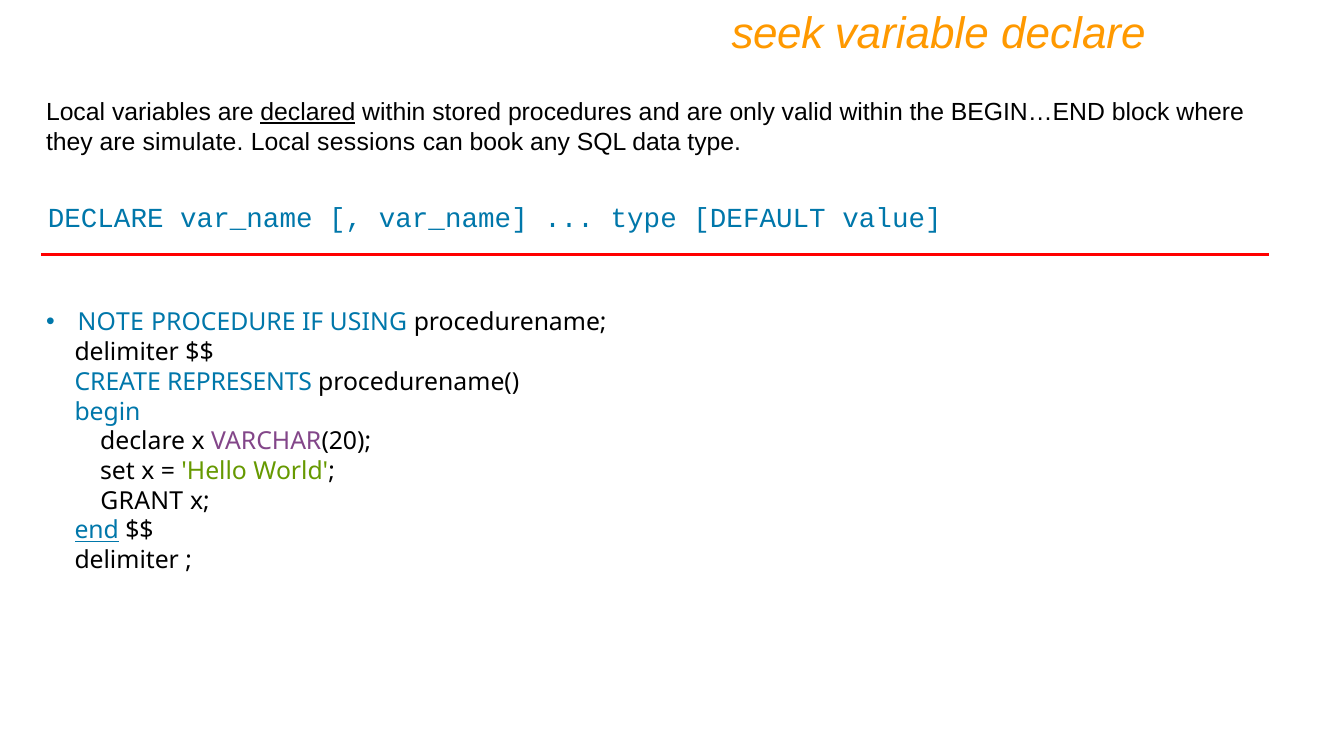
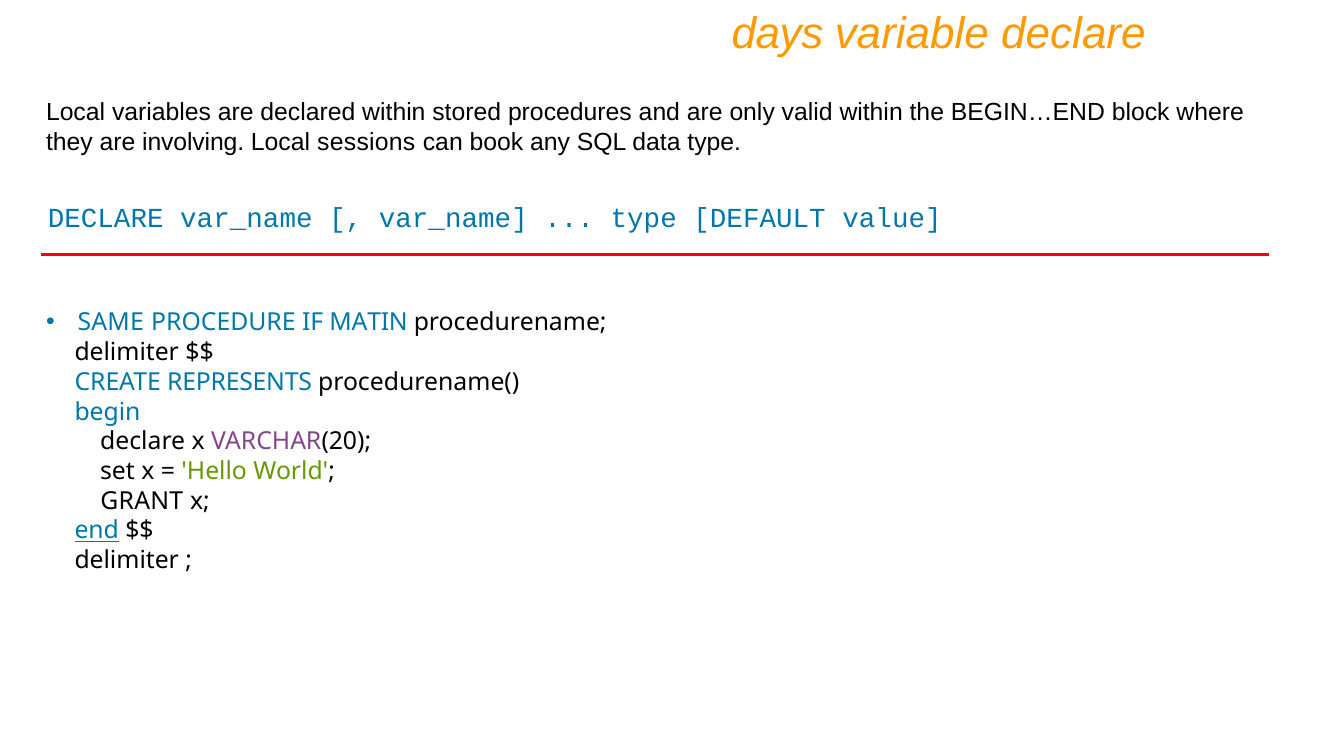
seek: seek -> days
declared underline: present -> none
simulate: simulate -> involving
NOTE: NOTE -> SAME
USING: USING -> MATIN
